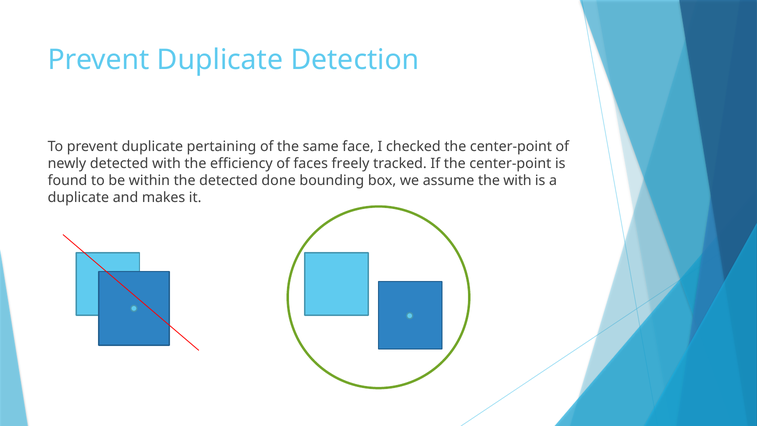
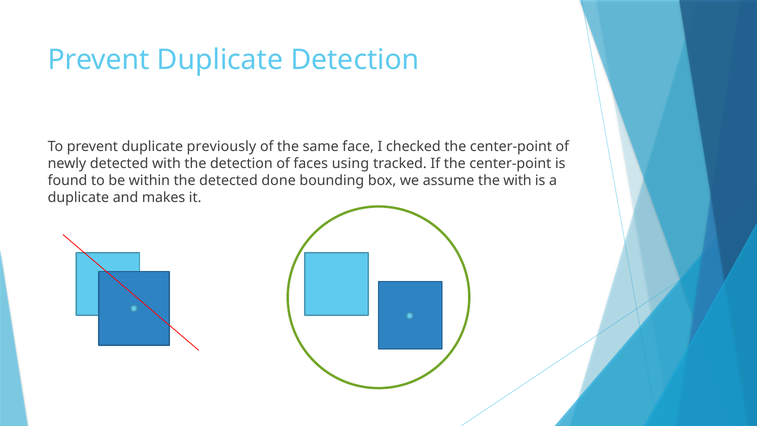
pertaining: pertaining -> previously
the efficiency: efficiency -> detection
freely: freely -> using
